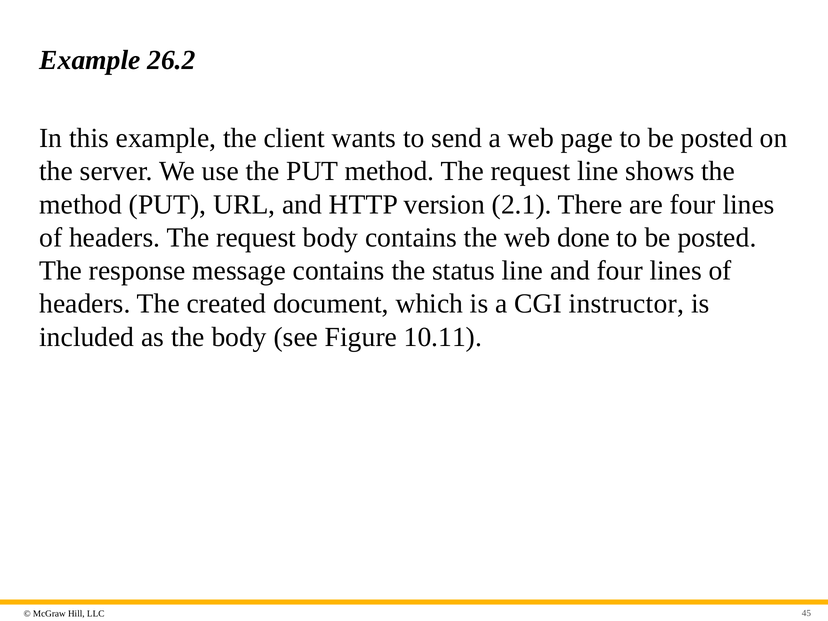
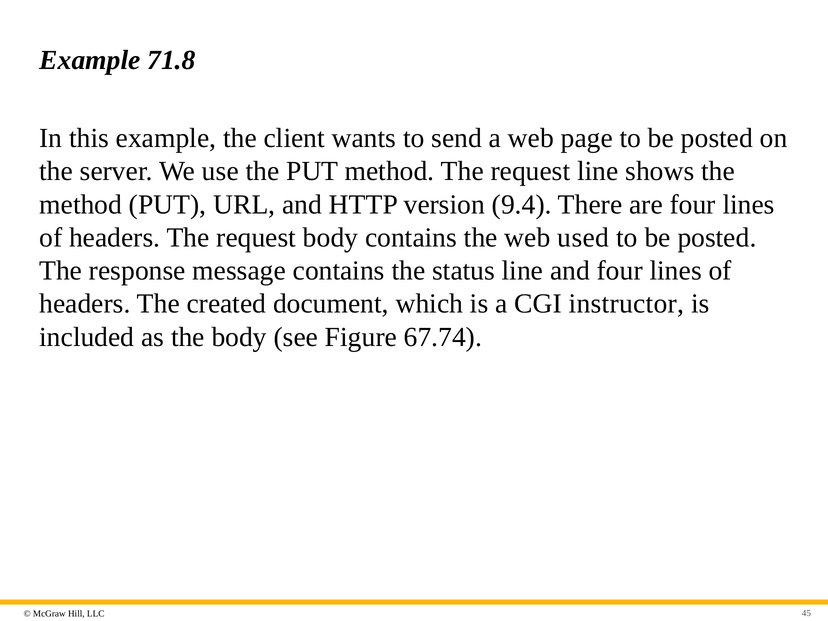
26.2: 26.2 -> 71.8
2.1: 2.1 -> 9.4
done: done -> used
10.11: 10.11 -> 67.74
